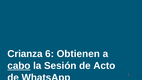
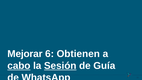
Crianza: Crianza -> Mejorar
Sesión underline: none -> present
Acto: Acto -> Guía
